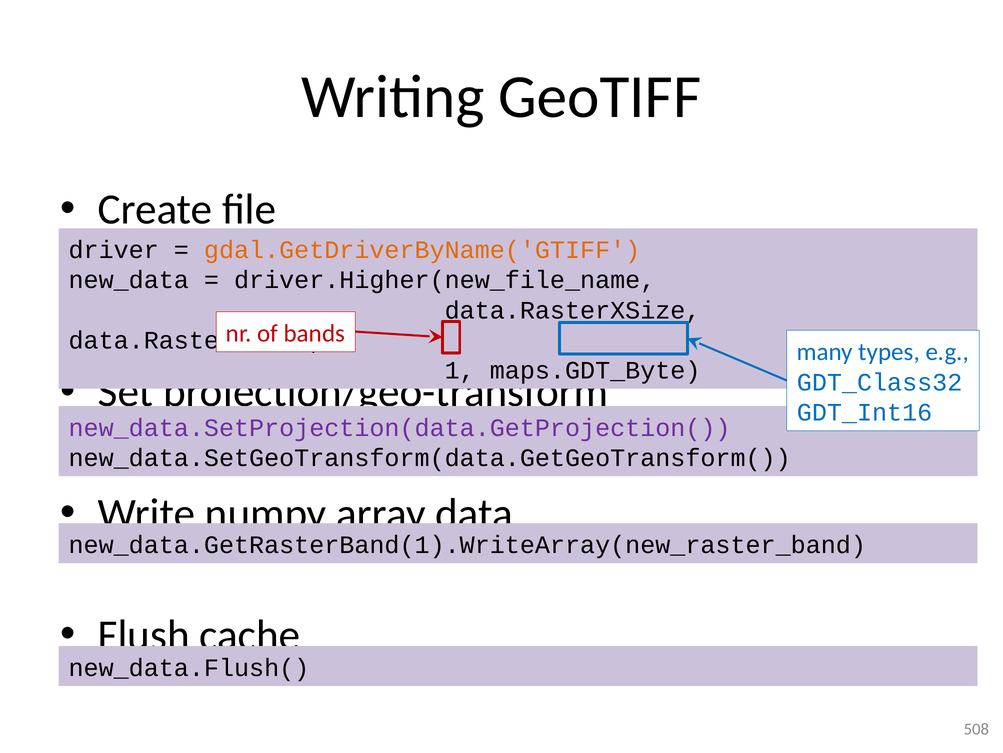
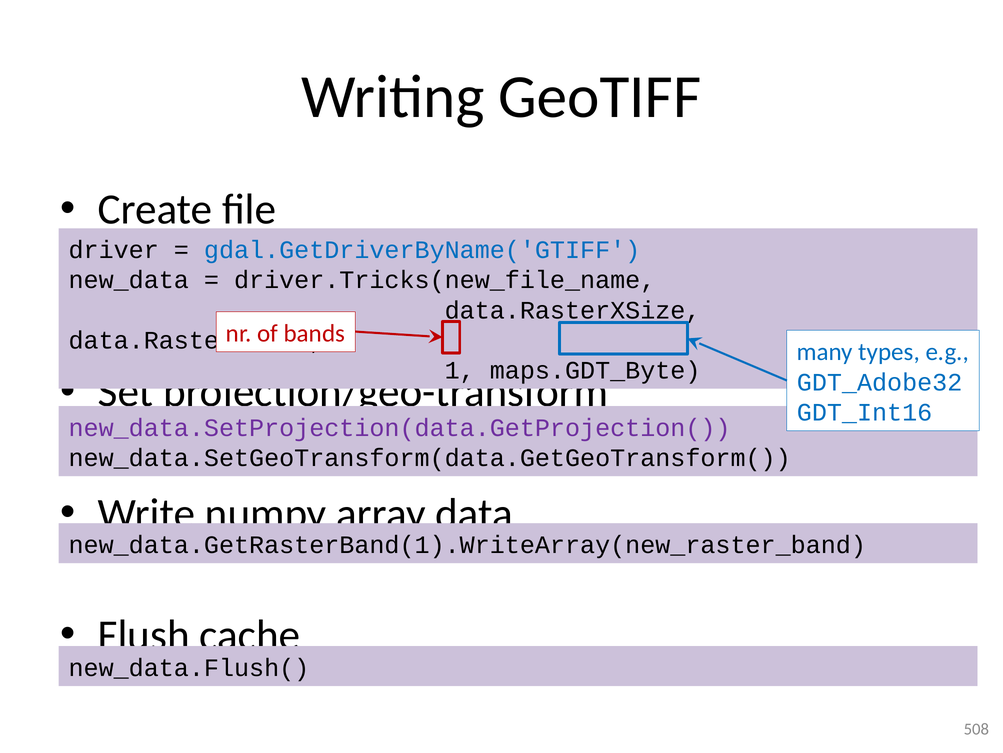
gdal.GetDriverByName('GTIFF colour: orange -> blue
driver.Higher(new_file_name: driver.Higher(new_file_name -> driver.Tricks(new_file_name
GDT_Class32: GDT_Class32 -> GDT_Adobe32
